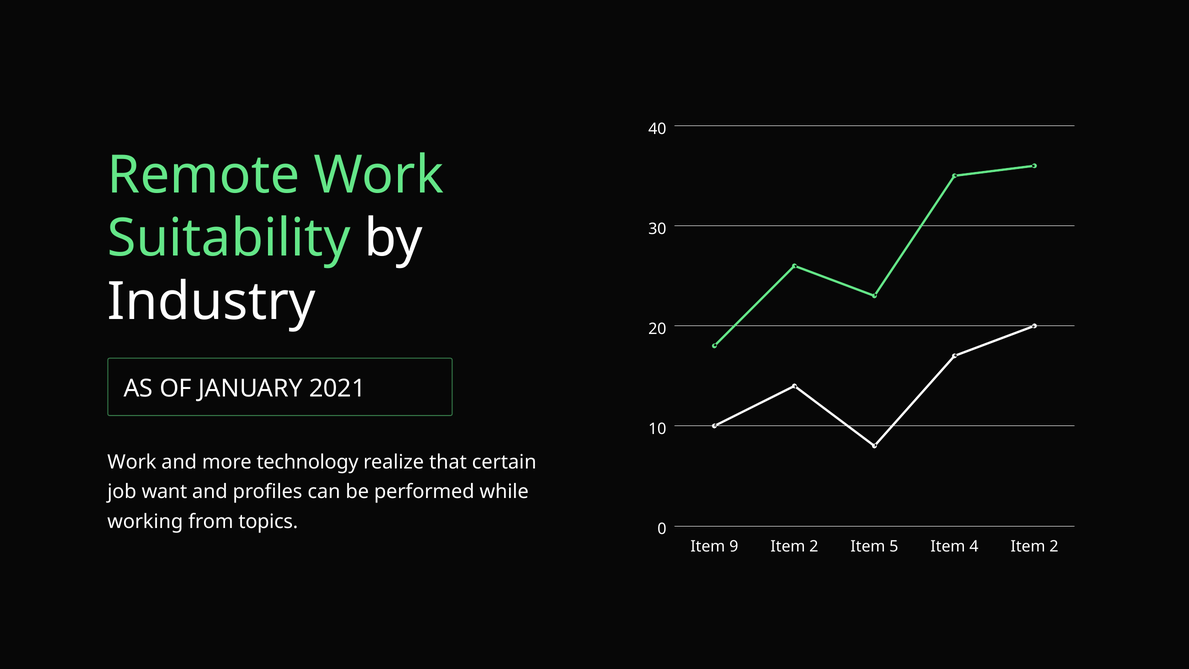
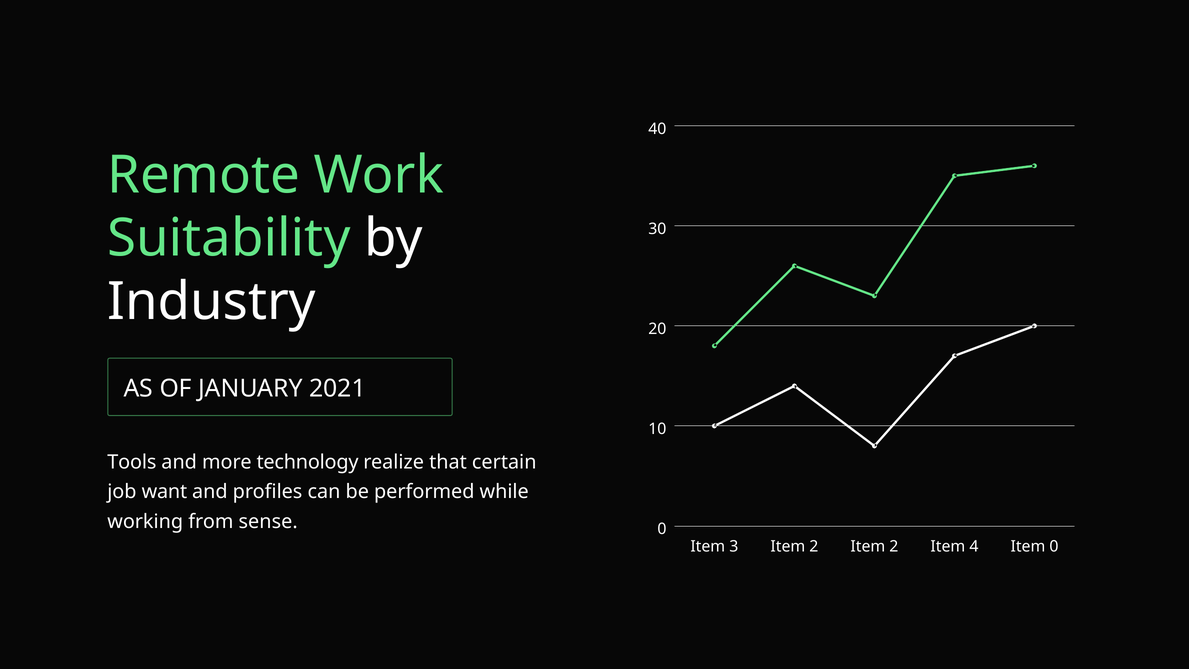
Work at (132, 462): Work -> Tools
topics: topics -> sense
9: 9 -> 3
2 Item 5: 5 -> 2
4 Item 2: 2 -> 0
